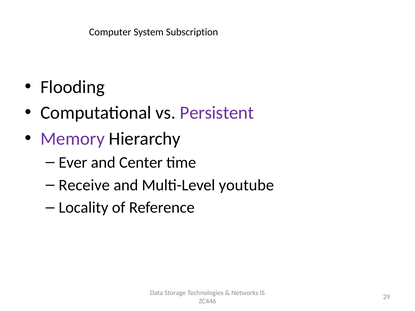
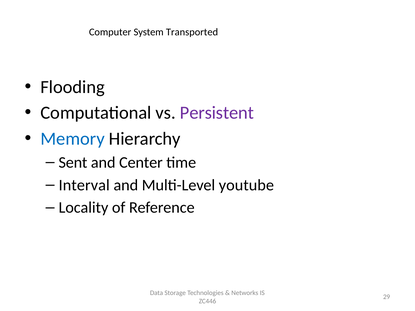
Subscription: Subscription -> Transported
Memory colour: purple -> blue
Ever: Ever -> Sent
Receive: Receive -> Interval
